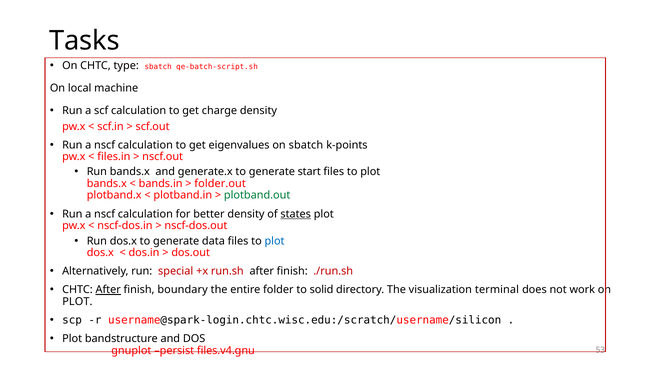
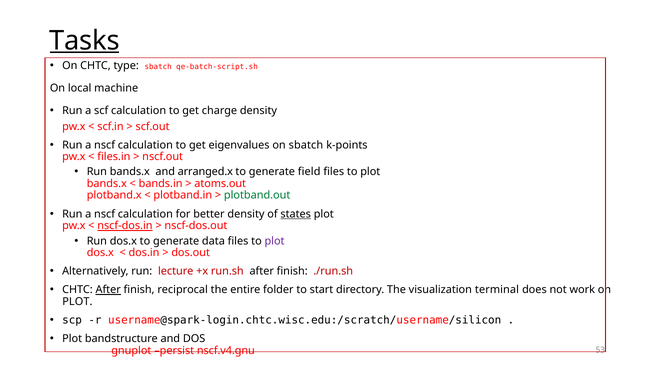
Tasks underline: none -> present
generate.x: generate.x -> arranged.x
start: start -> field
folder.out: folder.out -> atoms.out
nscf-dos.in underline: none -> present
plot at (275, 241) colour: blue -> purple
special: special -> lecture
boundary: boundary -> reciprocal
solid: solid -> start
files.v4.gnu: files.v4.gnu -> nscf.v4.gnu
